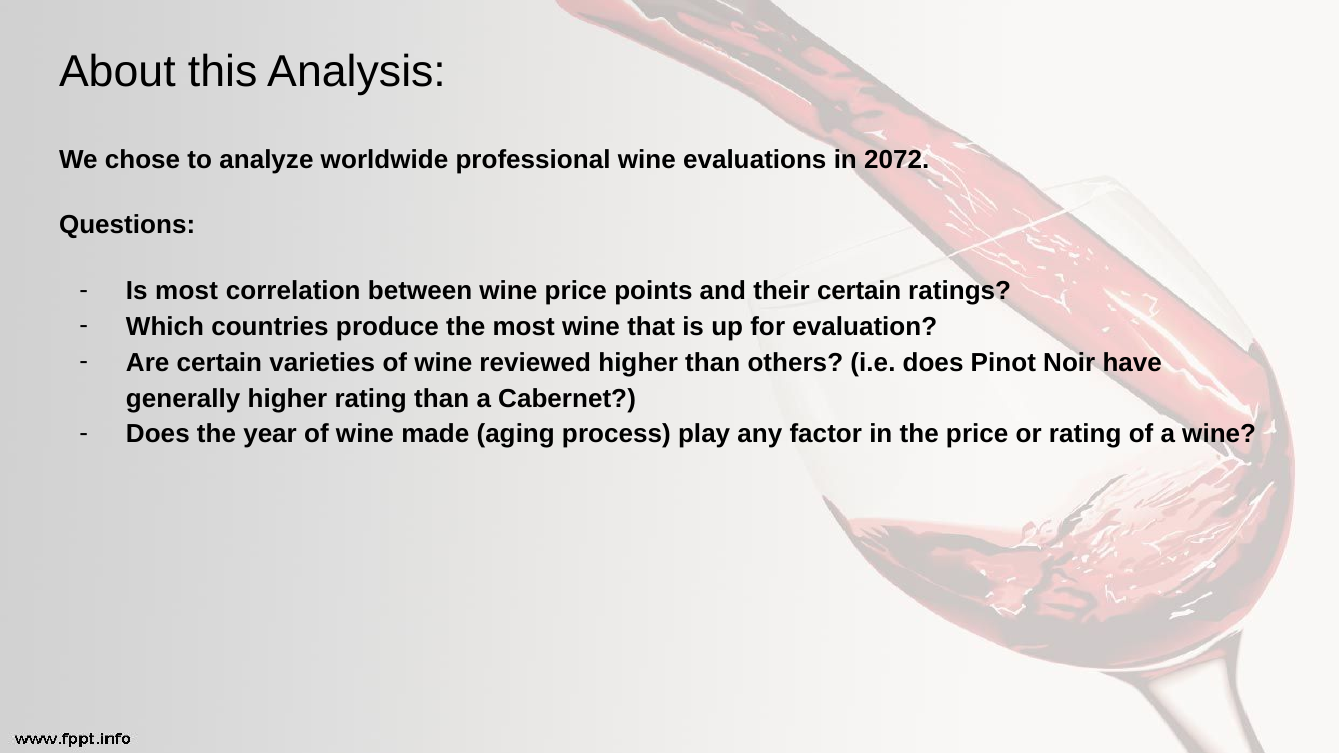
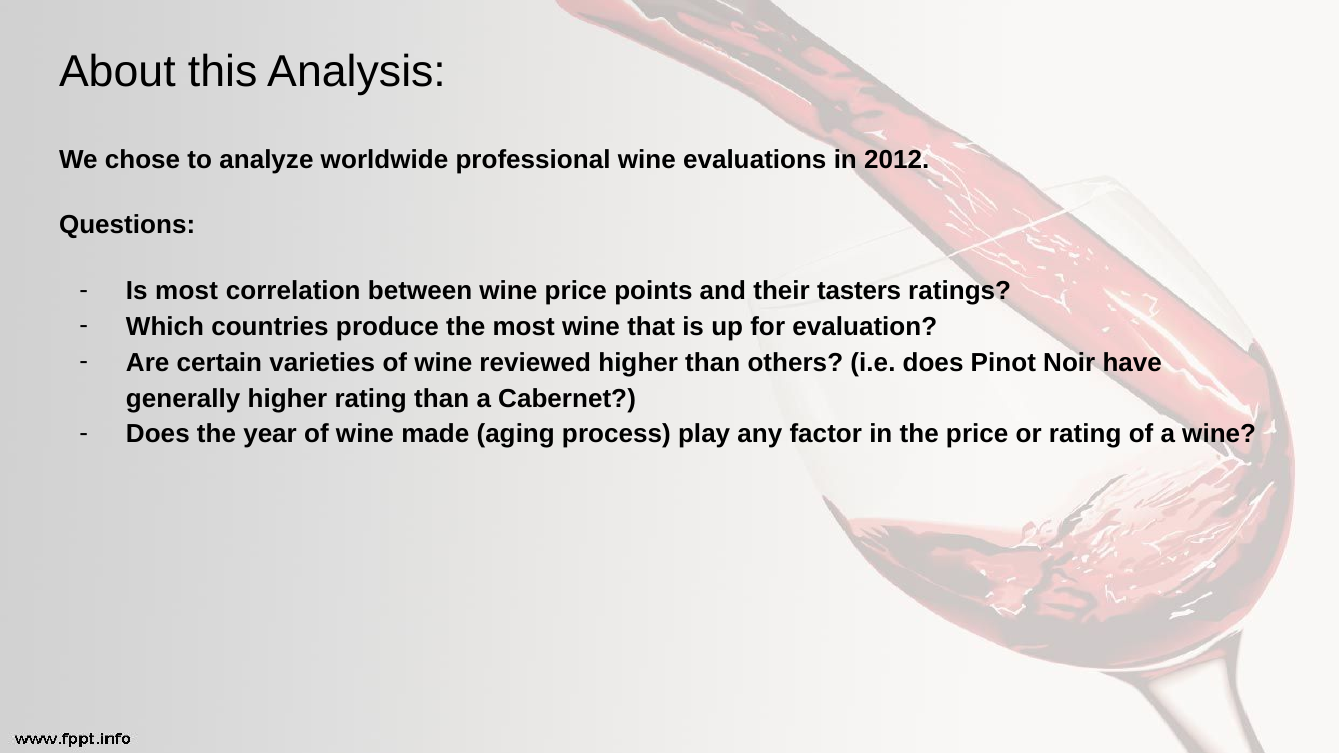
2072: 2072 -> 2012
their certain: certain -> tasters
